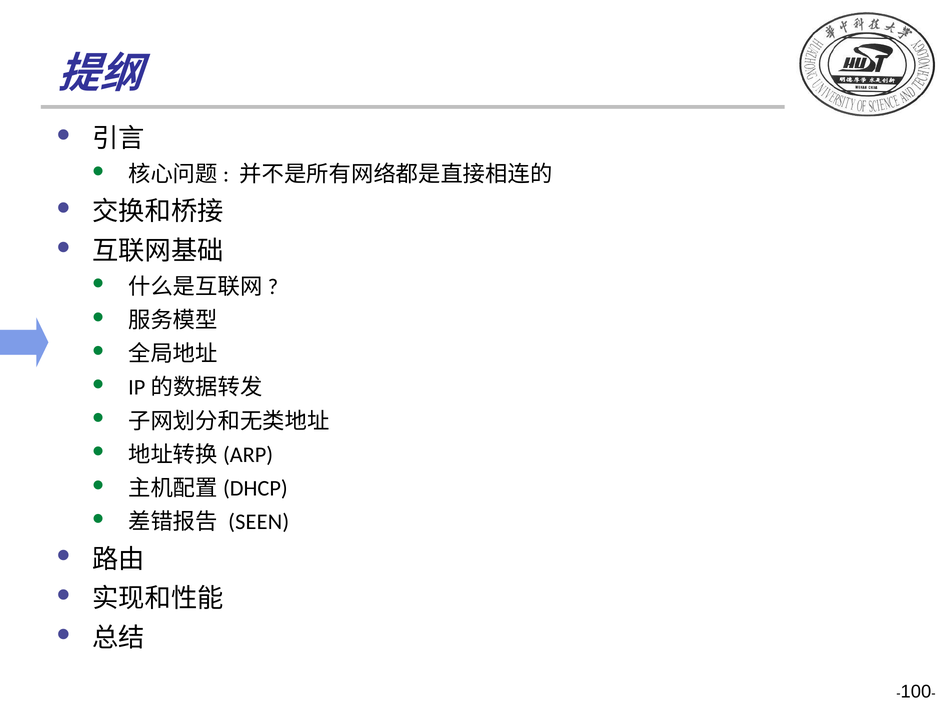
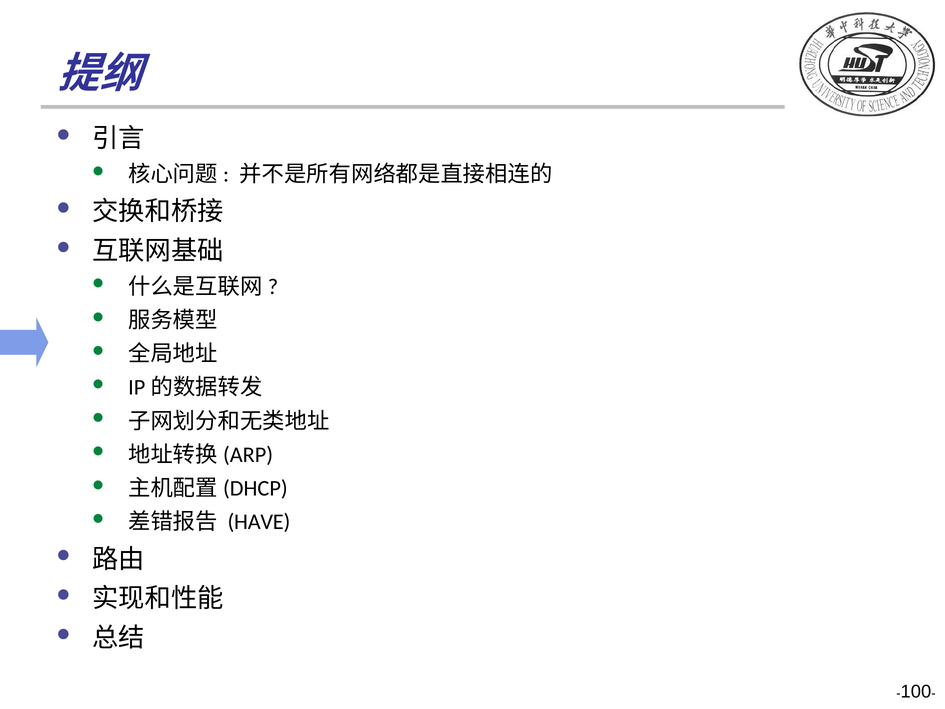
SEEN: SEEN -> HAVE
